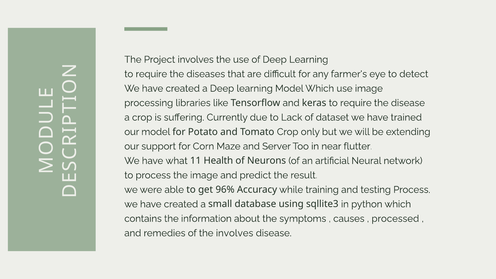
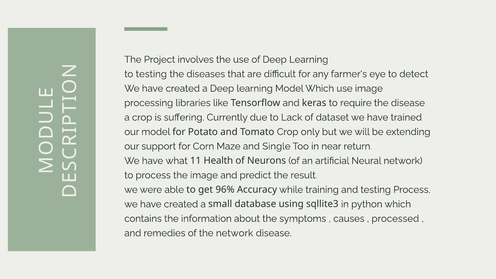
require at (151, 74): require -> testing
Server: Server -> Single
flutter: flutter -> return
the involves: involves -> network
